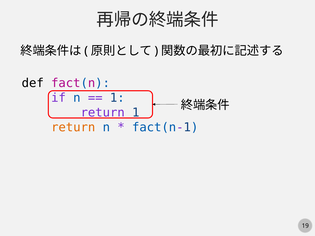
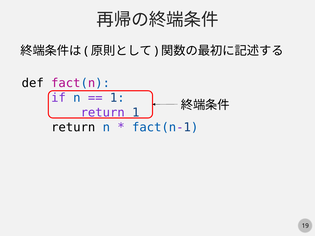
return at (73, 127) colour: orange -> black
